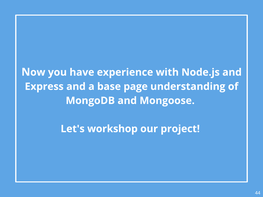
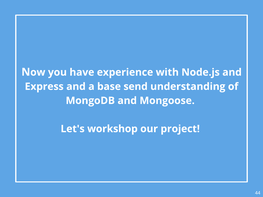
page: page -> send
